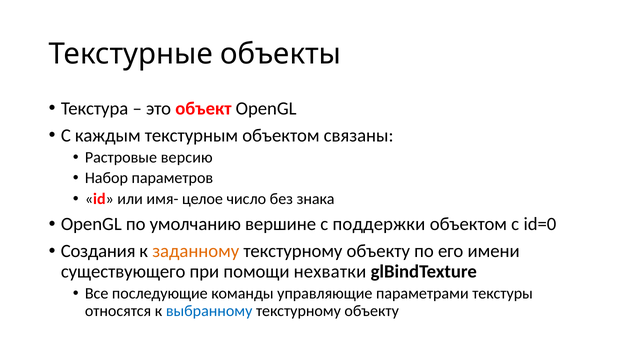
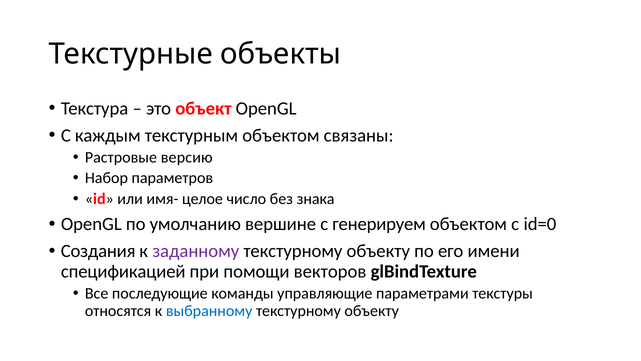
поддержки: поддержки -> генерируем
заданному colour: orange -> purple
существующего: существующего -> спецификацией
нехватки: нехватки -> векторов
